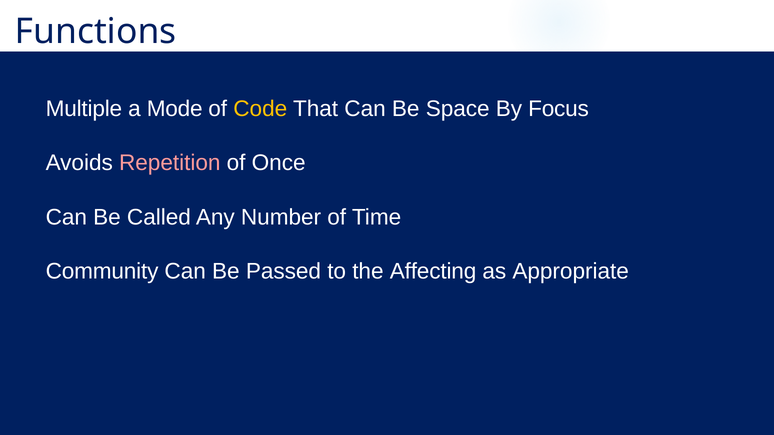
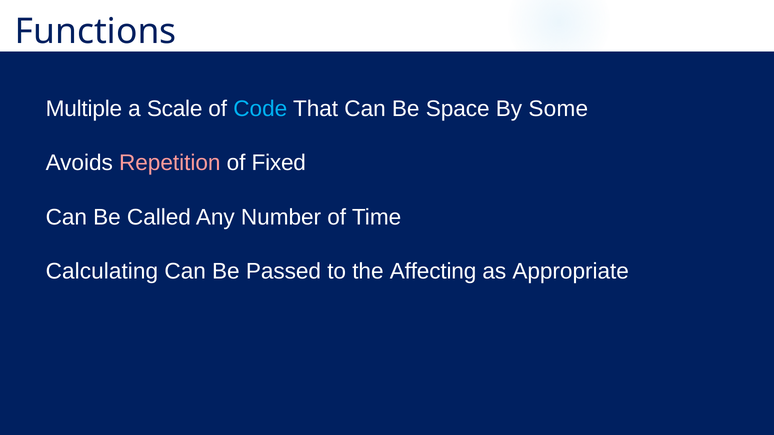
Mode: Mode -> Scale
Code colour: yellow -> light blue
Focus: Focus -> Some
Once: Once -> Fixed
Community: Community -> Calculating
